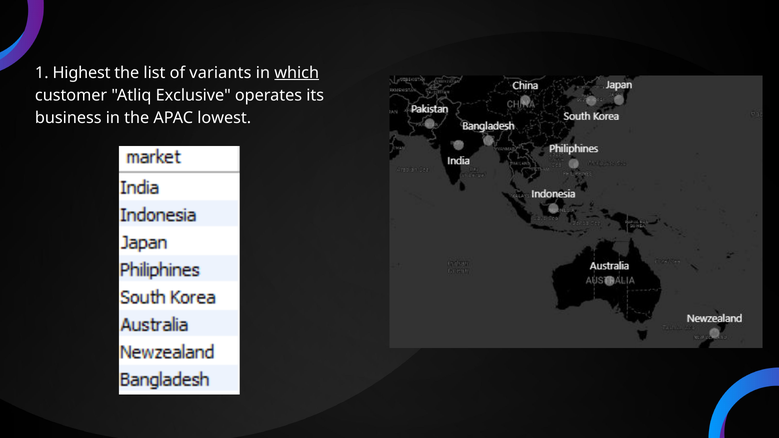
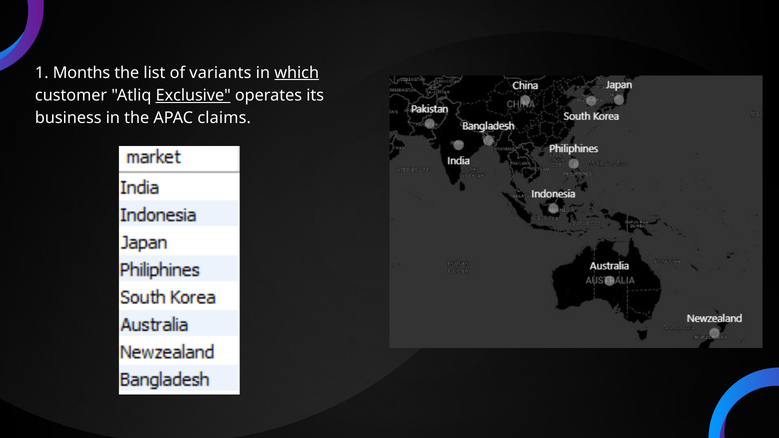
Highest: Highest -> Months
Exclusive underline: none -> present
lowest: lowest -> claims
